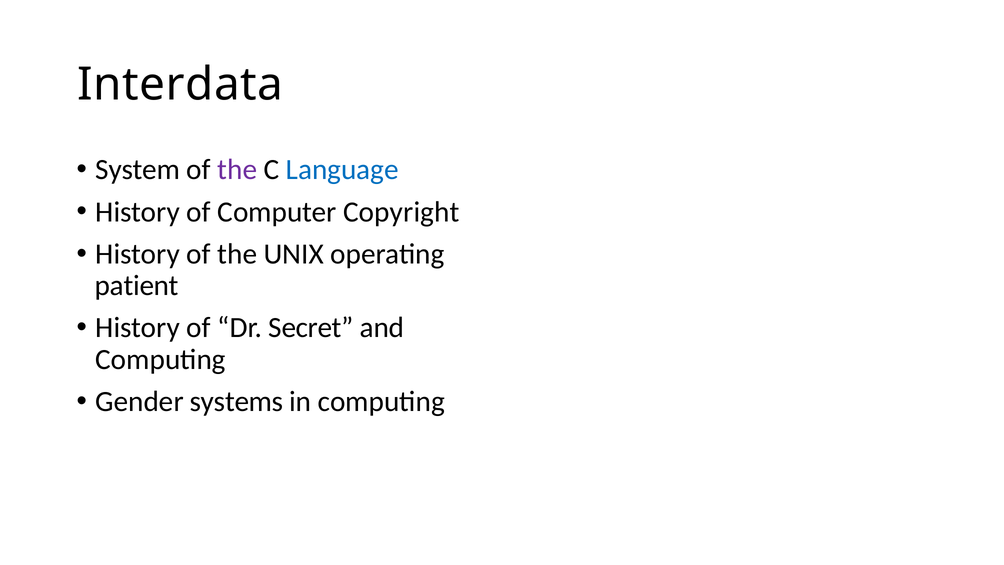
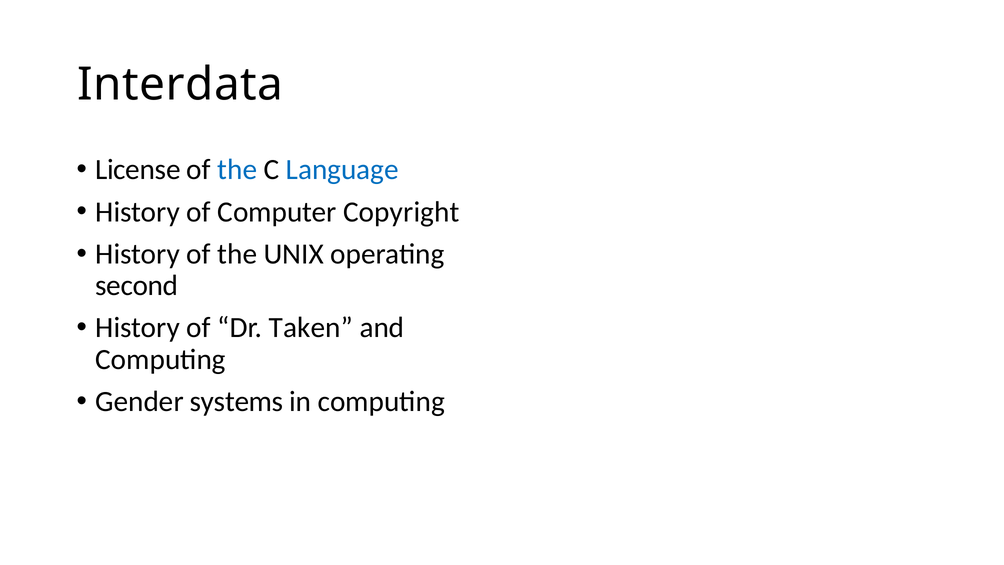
System: System -> License
the at (237, 170) colour: purple -> blue
patient: patient -> second
Secret: Secret -> Taken
